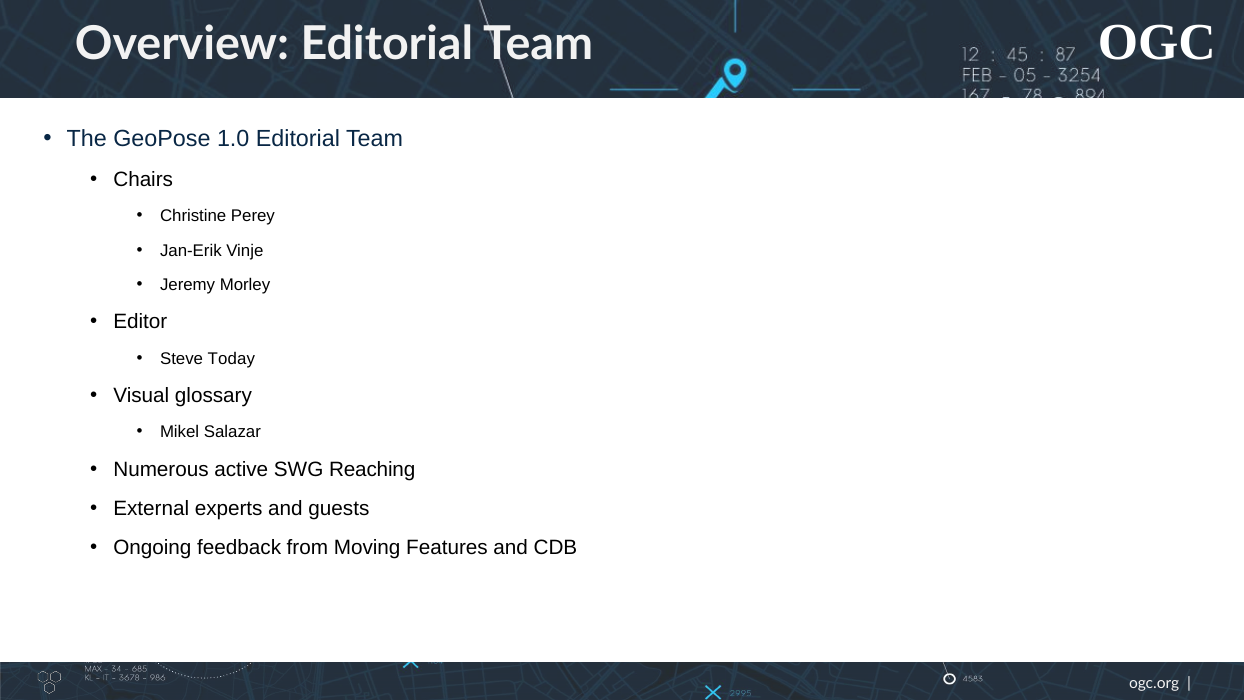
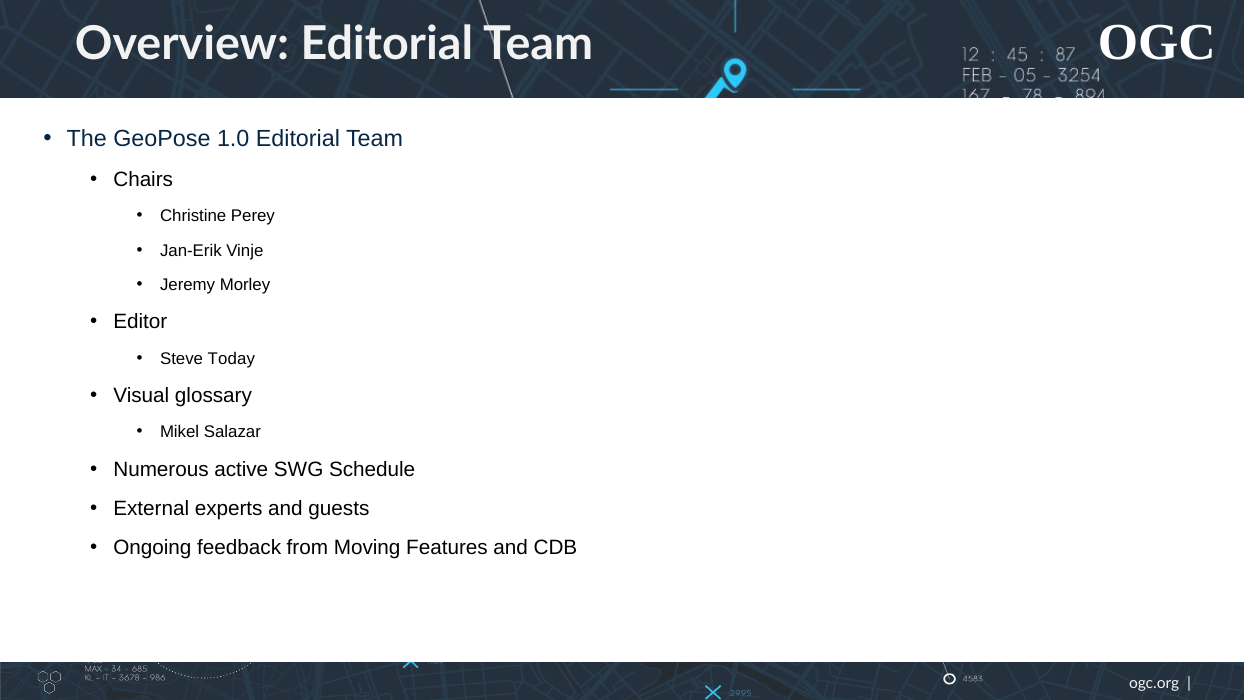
Reaching: Reaching -> Schedule
